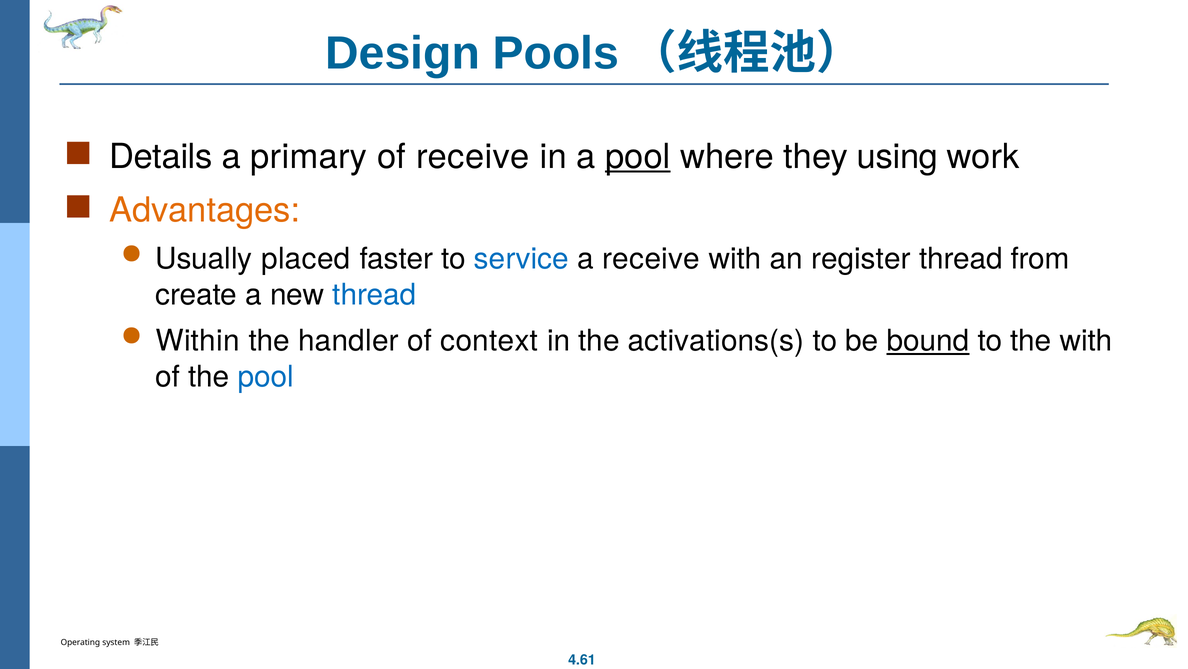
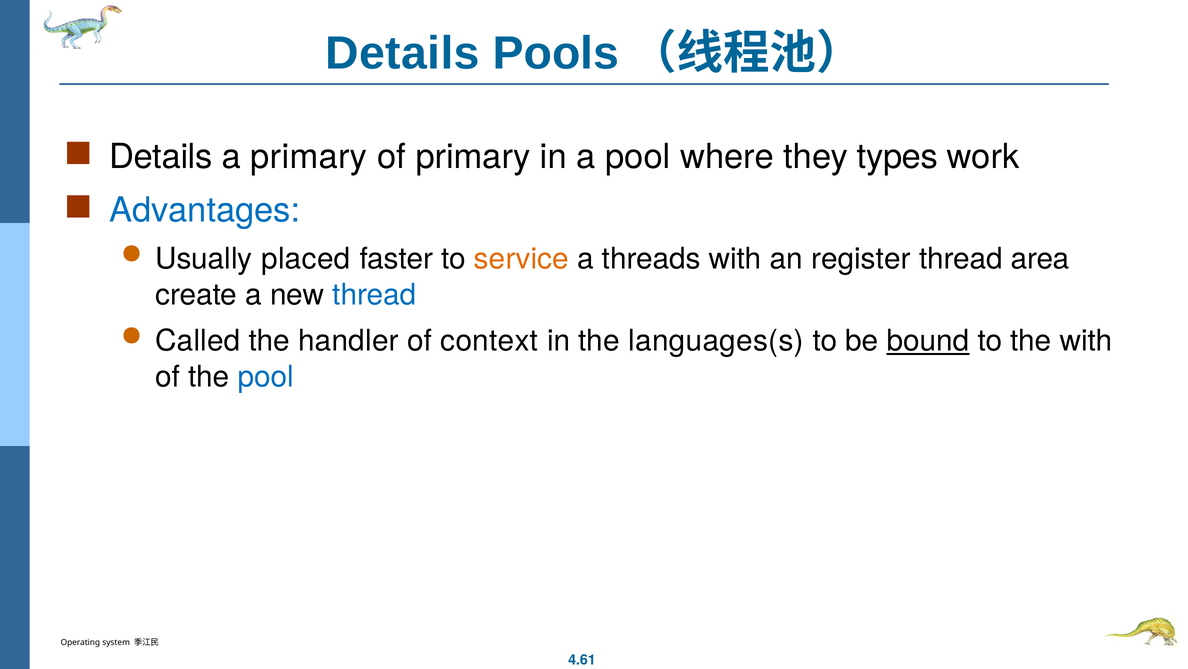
Design at (403, 53): Design -> Details
of receive: receive -> primary
pool at (638, 157) underline: present -> none
using: using -> types
Advantages colour: orange -> blue
service colour: blue -> orange
a receive: receive -> threads
from: from -> area
Within: Within -> Called
activations(s: activations(s -> languages(s
